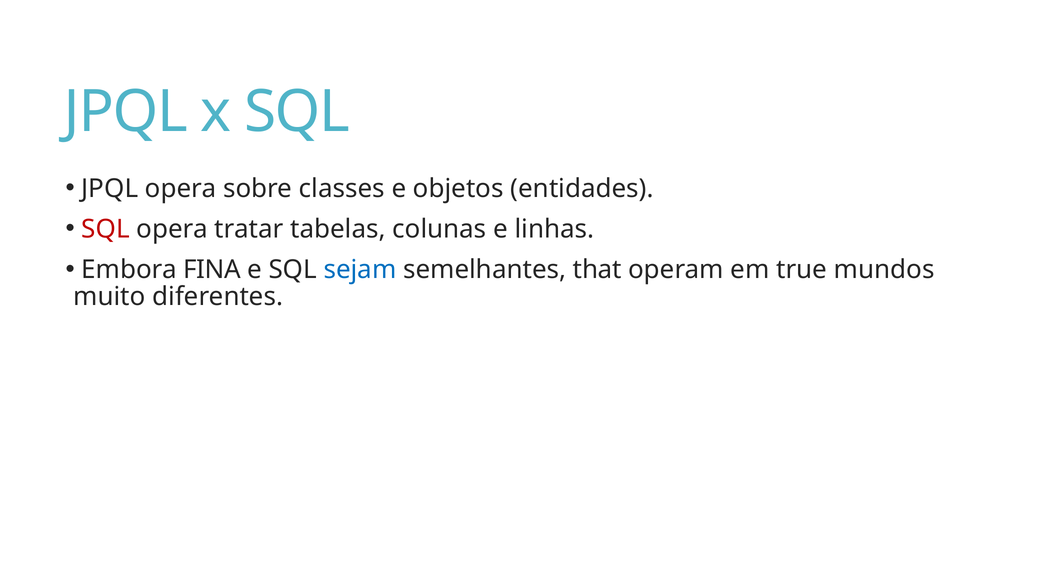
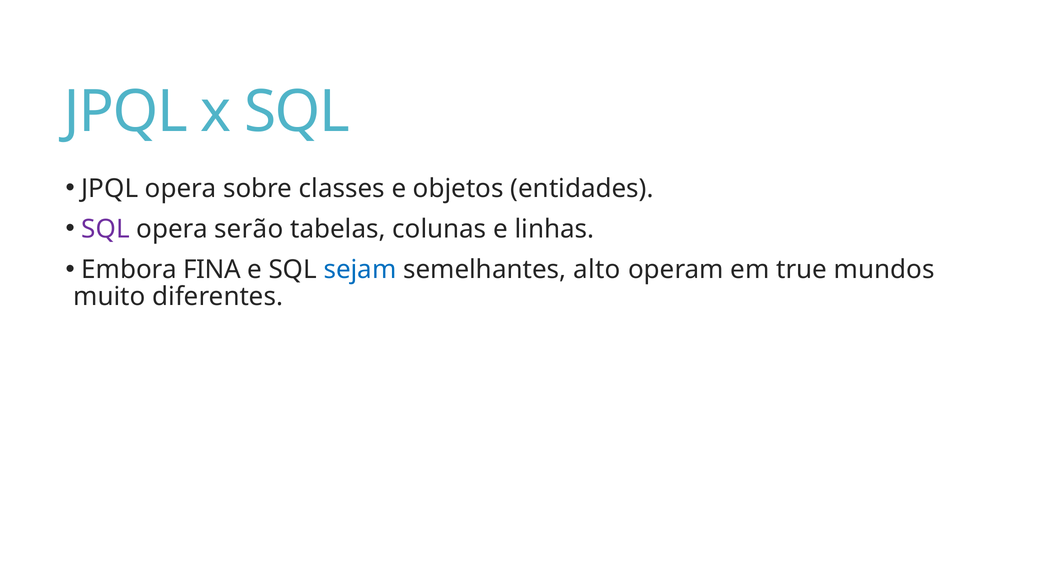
SQL at (106, 229) colour: red -> purple
tratar: tratar -> serão
that: that -> alto
